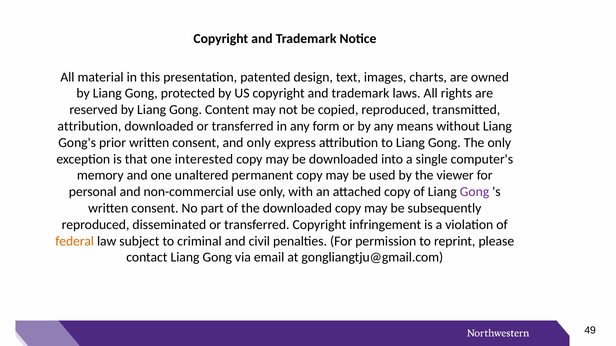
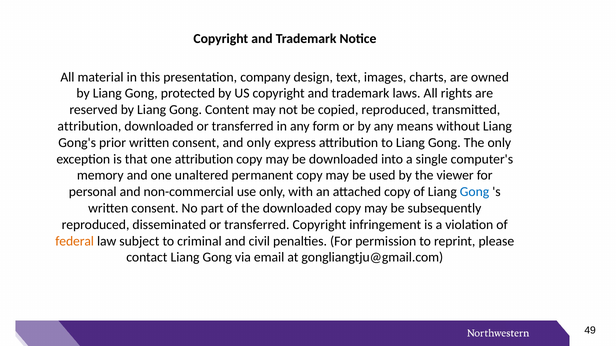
patented: patented -> company
one interested: interested -> attribution
Gong at (475, 192) colour: purple -> blue
